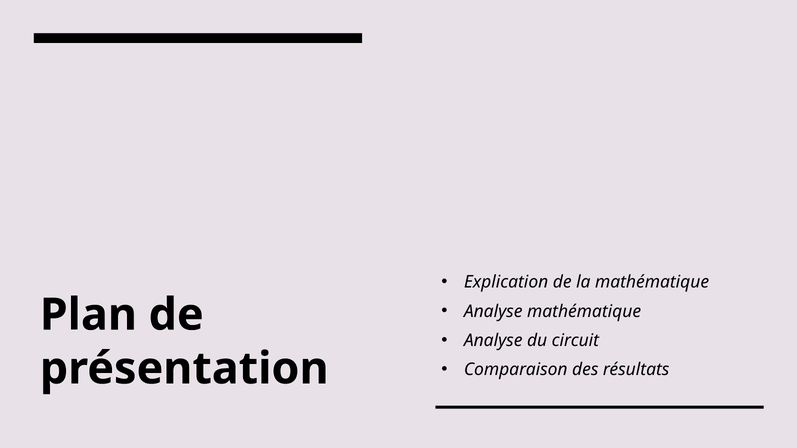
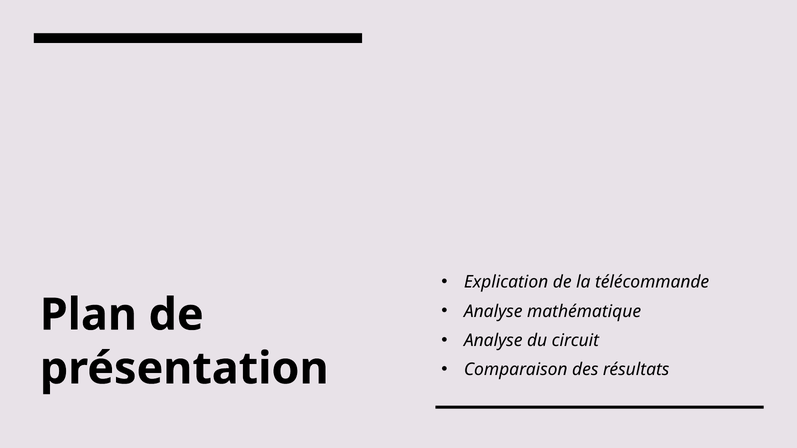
la mathématique: mathématique -> télécommande
